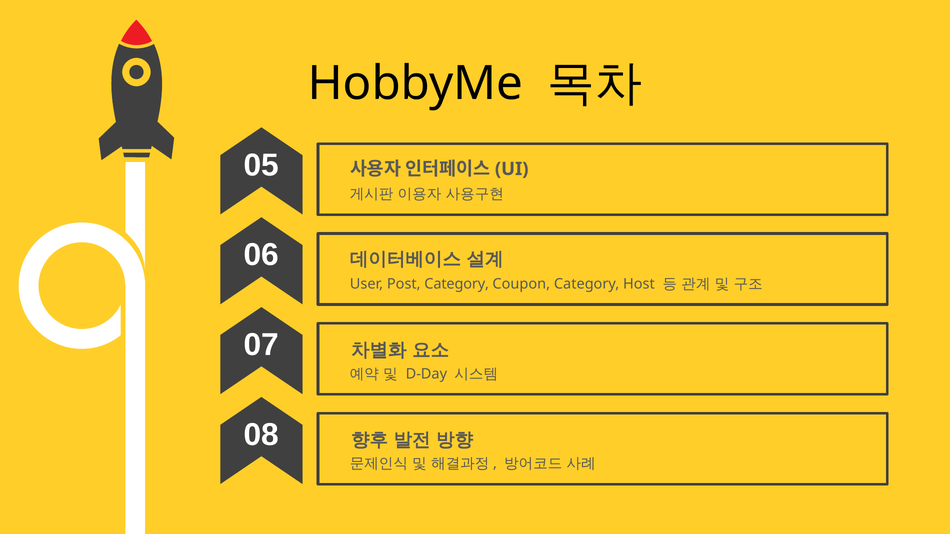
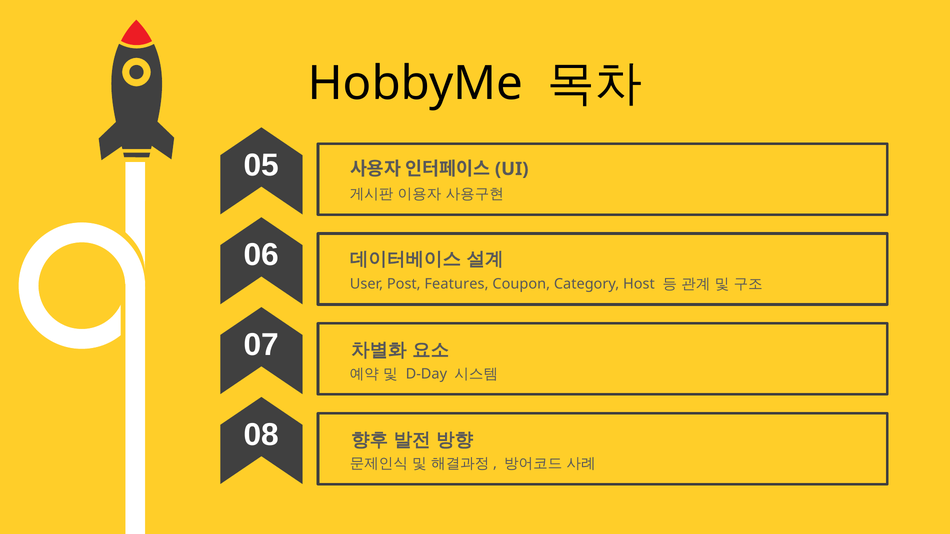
Post Category: Category -> Features
